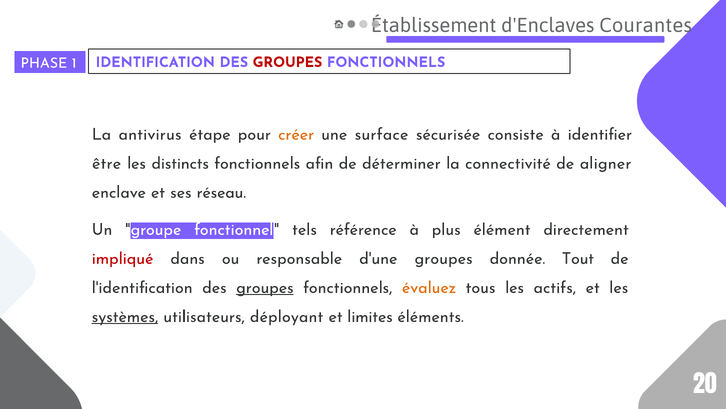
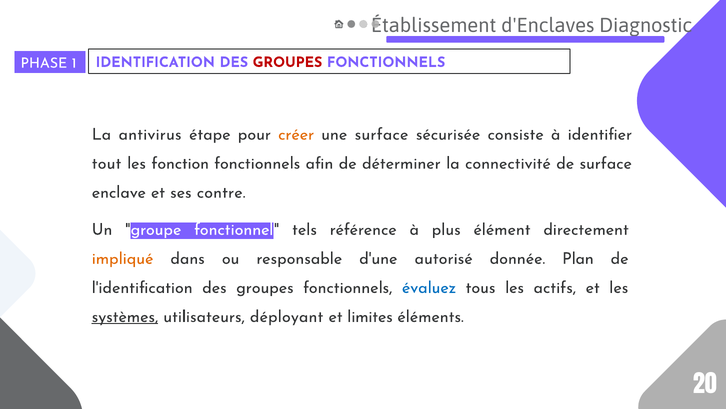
Courantes: Courantes -> Diagnostic
être: être -> tout
distincts: distincts -> fonction
de aligner: aligner -> surface
réseau: réseau -> contre
impliqué colour: red -> orange
d'une groupes: groupes -> autorisé
Tout: Tout -> Plan
groupes at (265, 287) underline: present -> none
évaluez colour: orange -> blue
